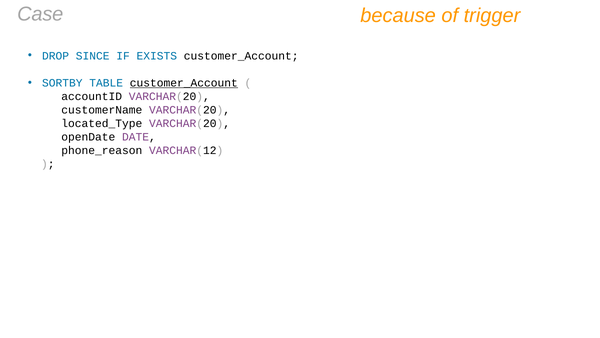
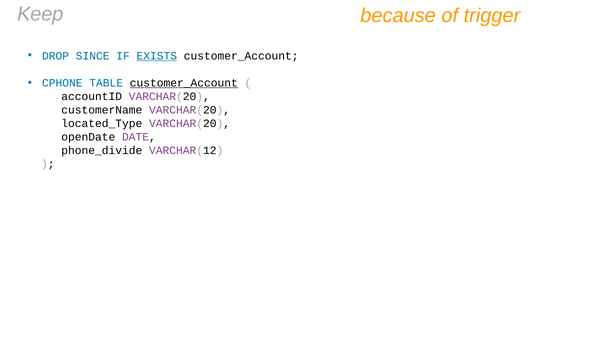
Case: Case -> Keep
EXISTS underline: none -> present
SORTBY: SORTBY -> CPHONE
phone_reason: phone_reason -> phone_divide
